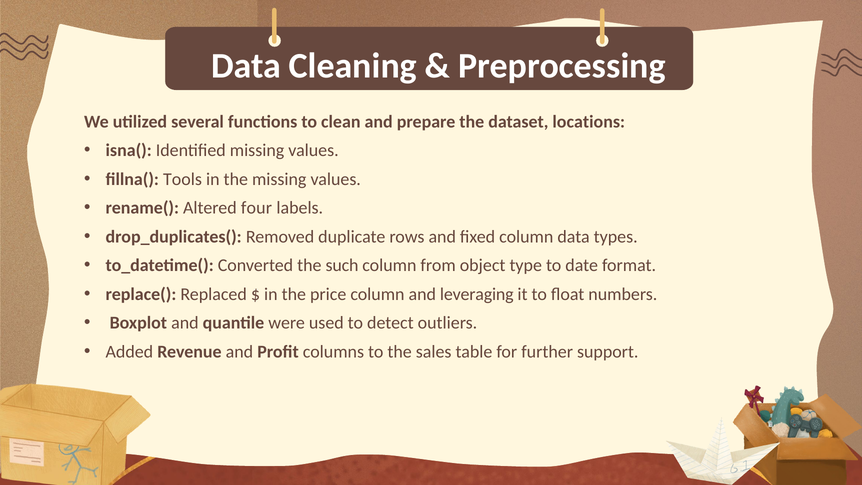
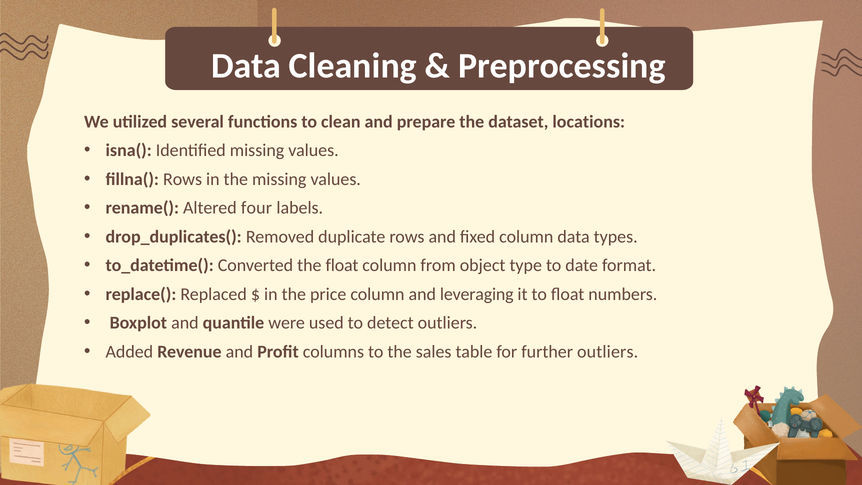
fillna( Tools: Tools -> Rows
the such: such -> float
further support: support -> outliers
